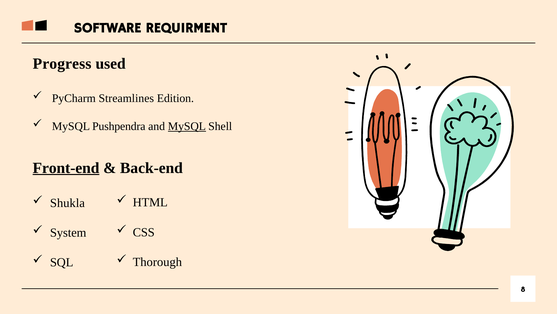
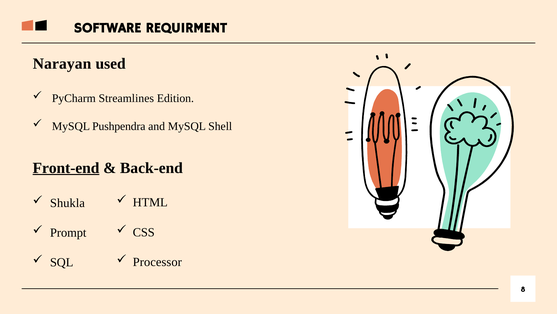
Progress: Progress -> Narayan
MySQL at (187, 126) underline: present -> none
System: System -> Prompt
Thorough: Thorough -> Processor
